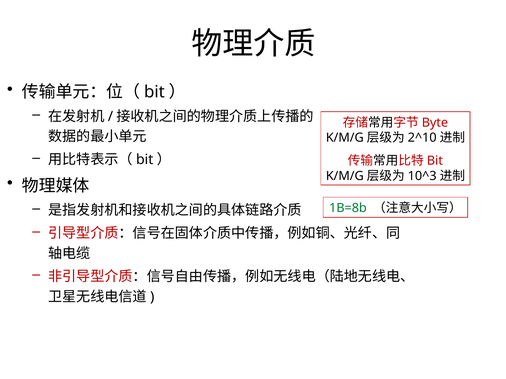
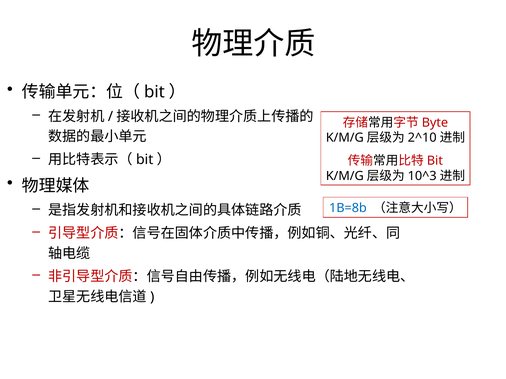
1B=8b colour: green -> blue
